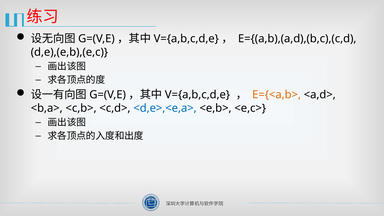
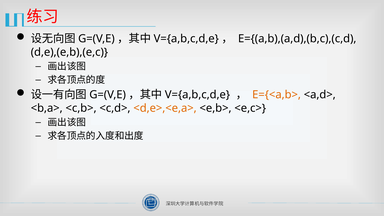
<d,e>,<e,a> colour: blue -> orange
